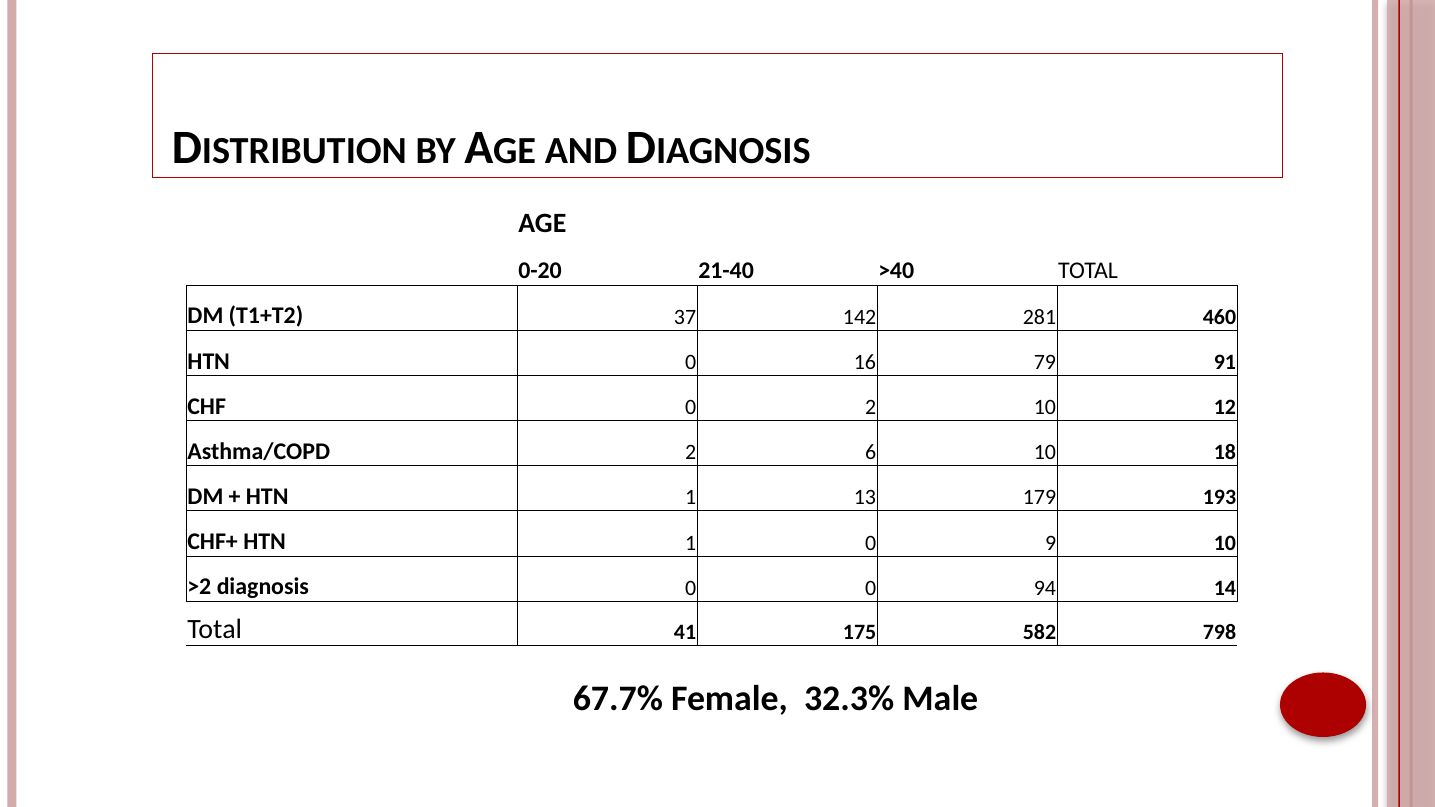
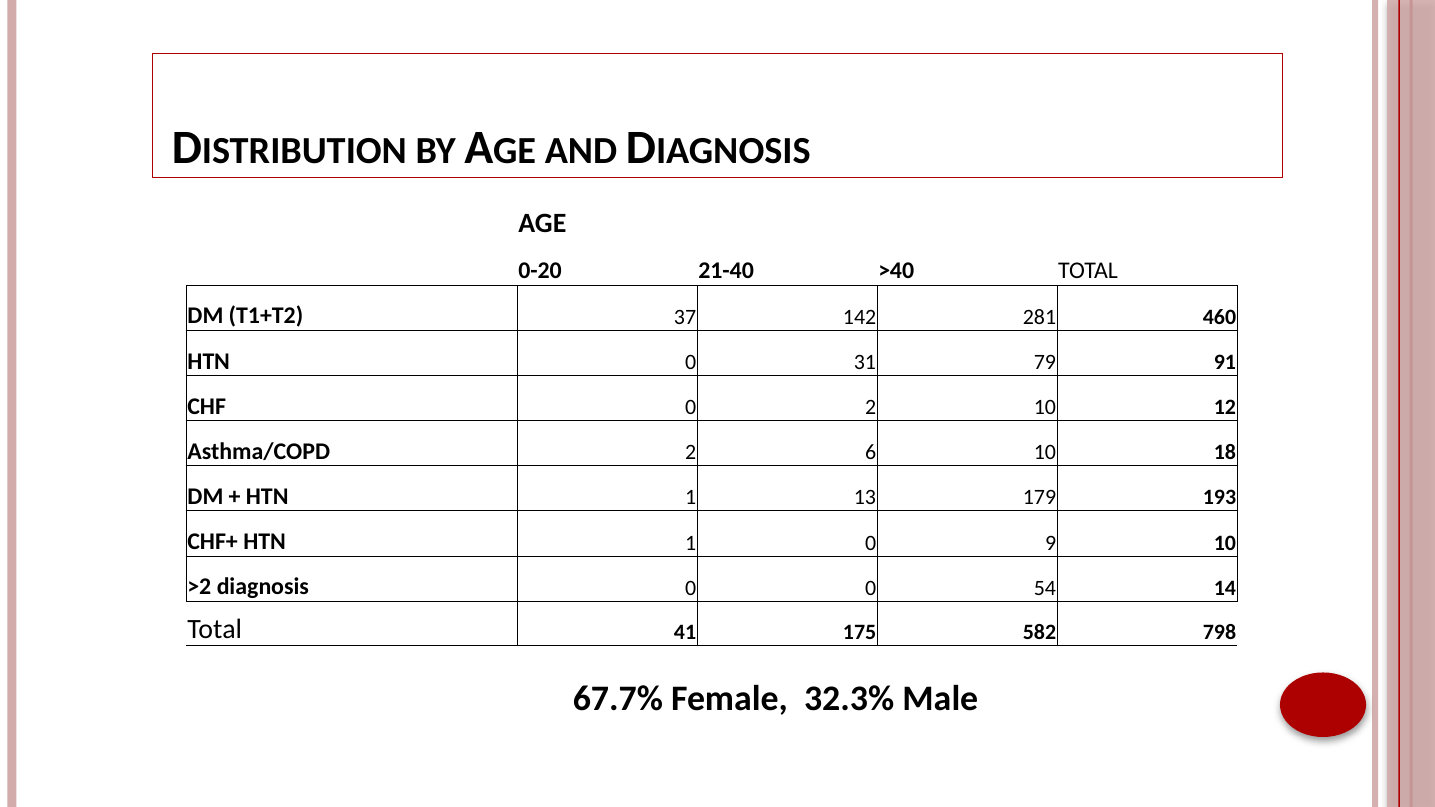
16: 16 -> 31
94: 94 -> 54
